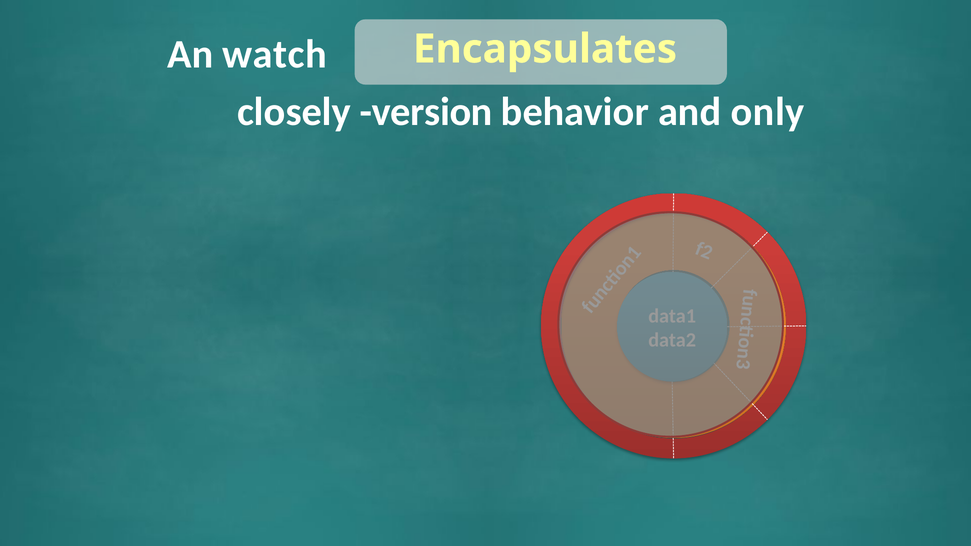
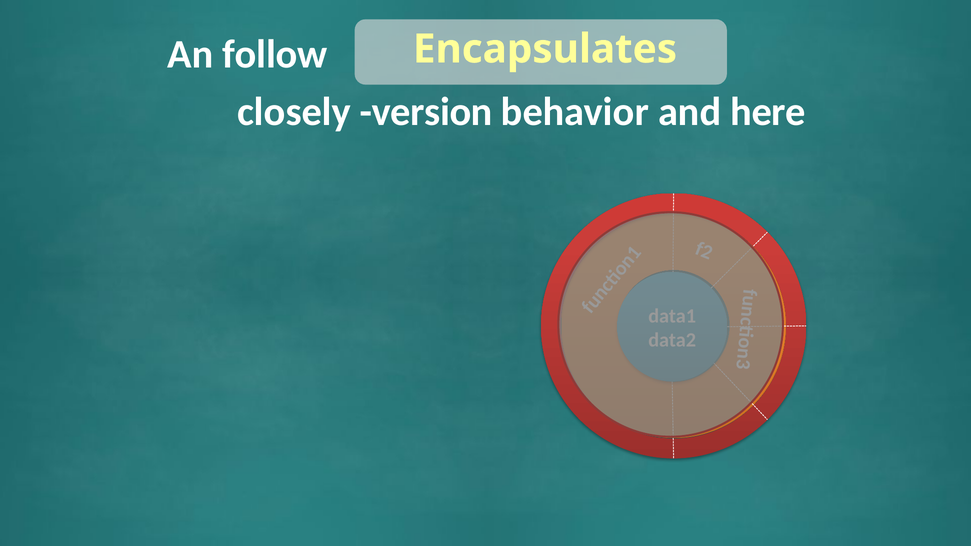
watch: watch -> follow
only: only -> here
